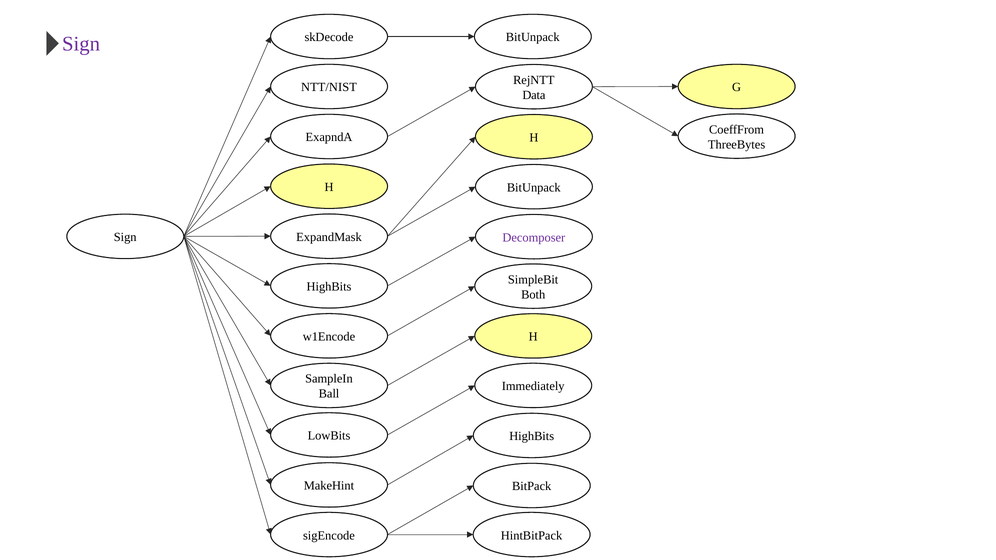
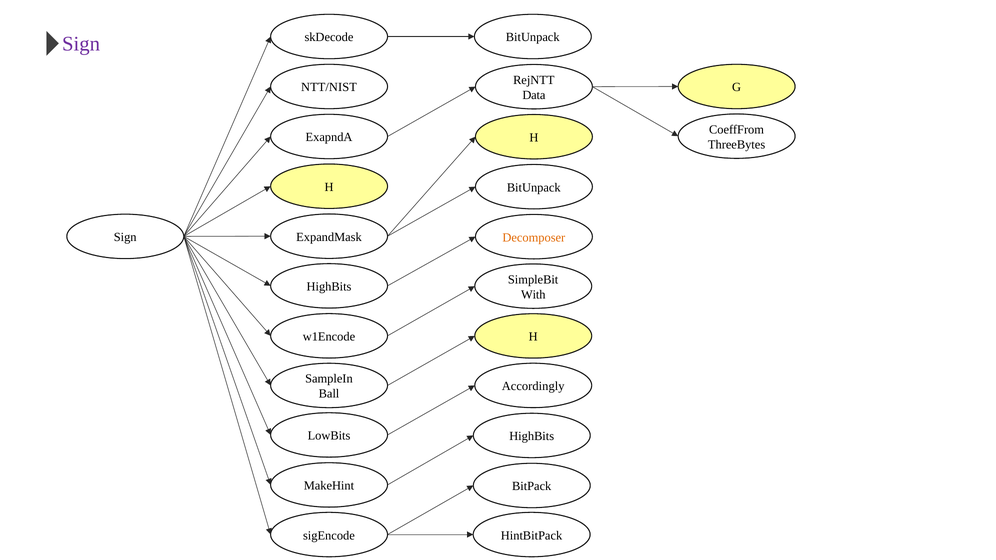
Decomposer colour: purple -> orange
Both: Both -> With
Immediately: Immediately -> Accordingly
